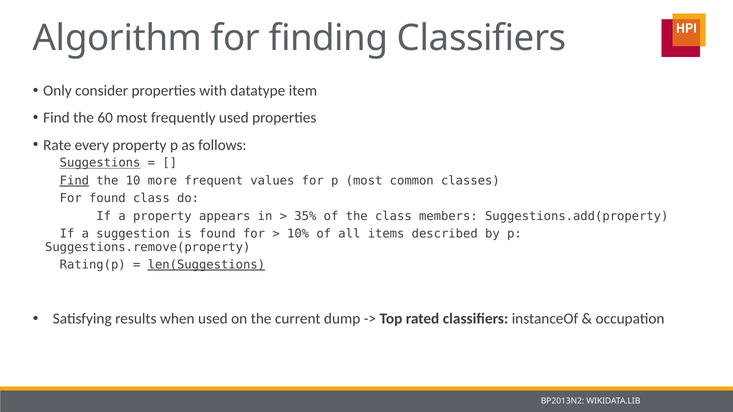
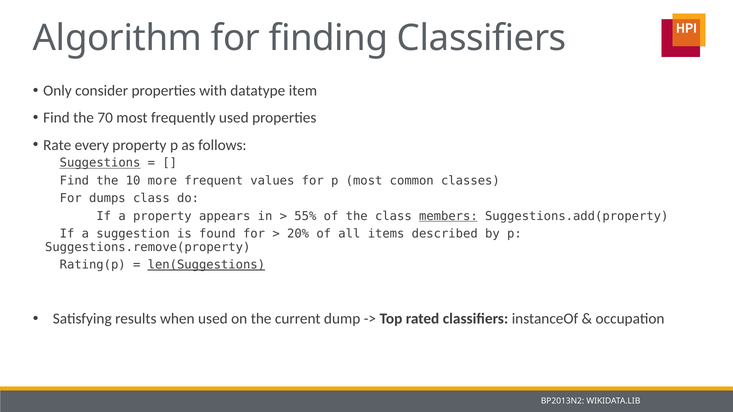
60: 60 -> 70
Find at (74, 181) underline: present -> none
For found: found -> dumps
35%: 35% -> 55%
members underline: none -> present
10%: 10% -> 20%
